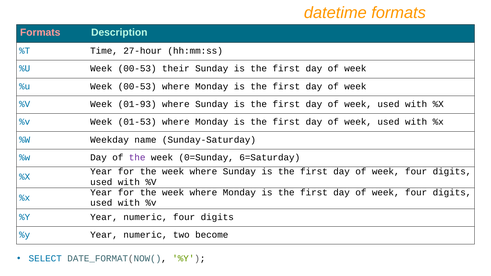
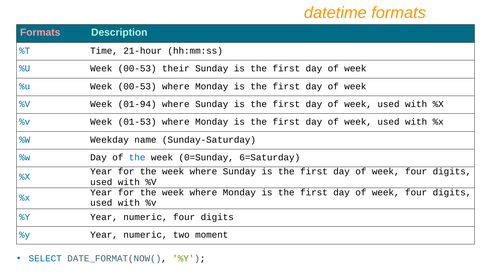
27-hour: 27-hour -> 21-hour
01-93: 01-93 -> 01-94
the at (137, 158) colour: purple -> blue
become: become -> moment
